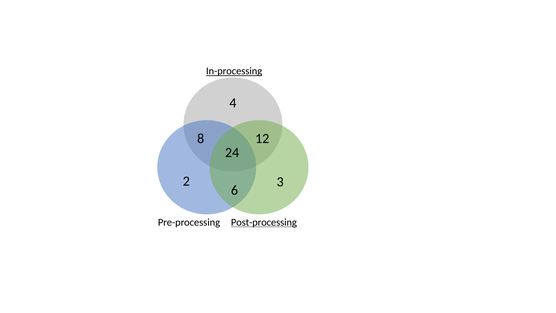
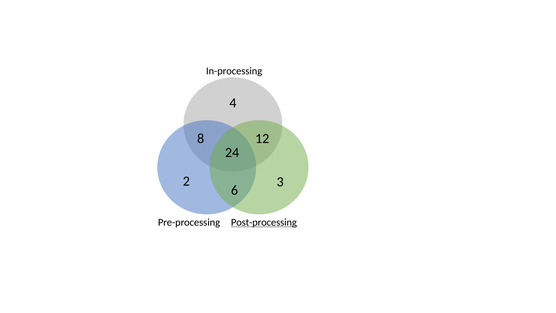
In-processing underline: present -> none
